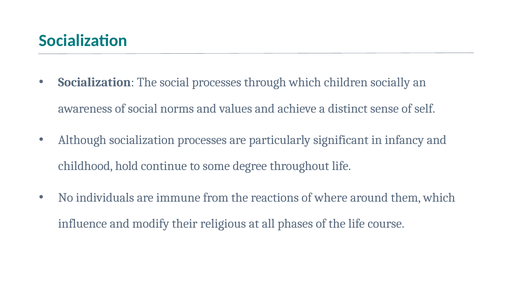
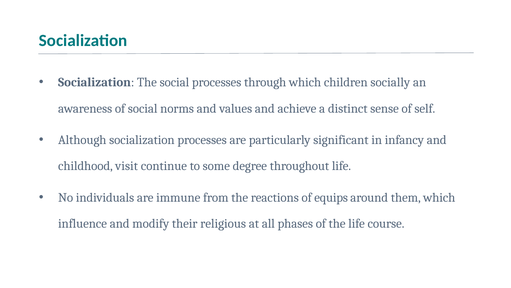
hold: hold -> visit
where: where -> equips
